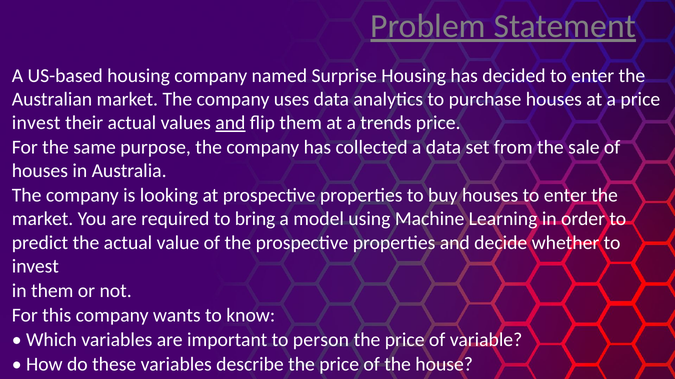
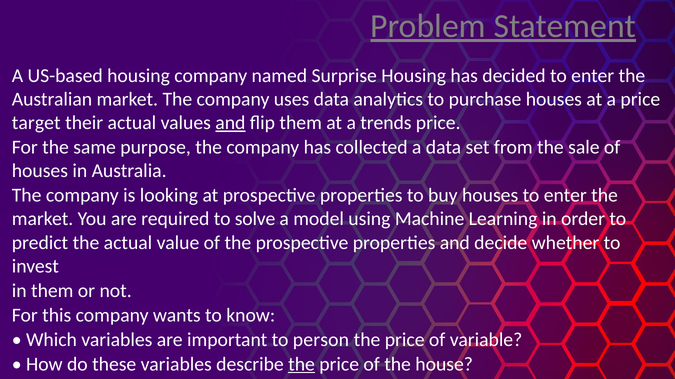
invest at (36, 123): invest -> target
bring: bring -> solve
the at (302, 365) underline: none -> present
